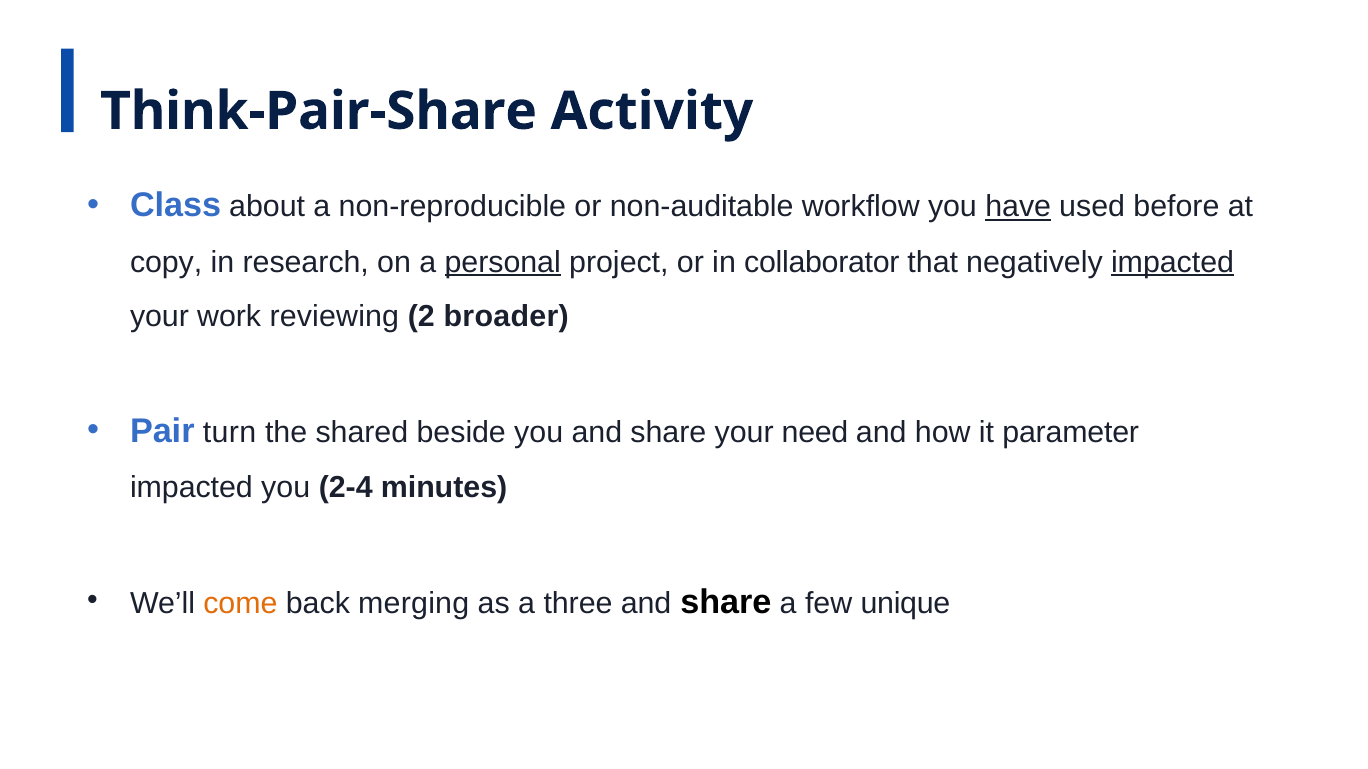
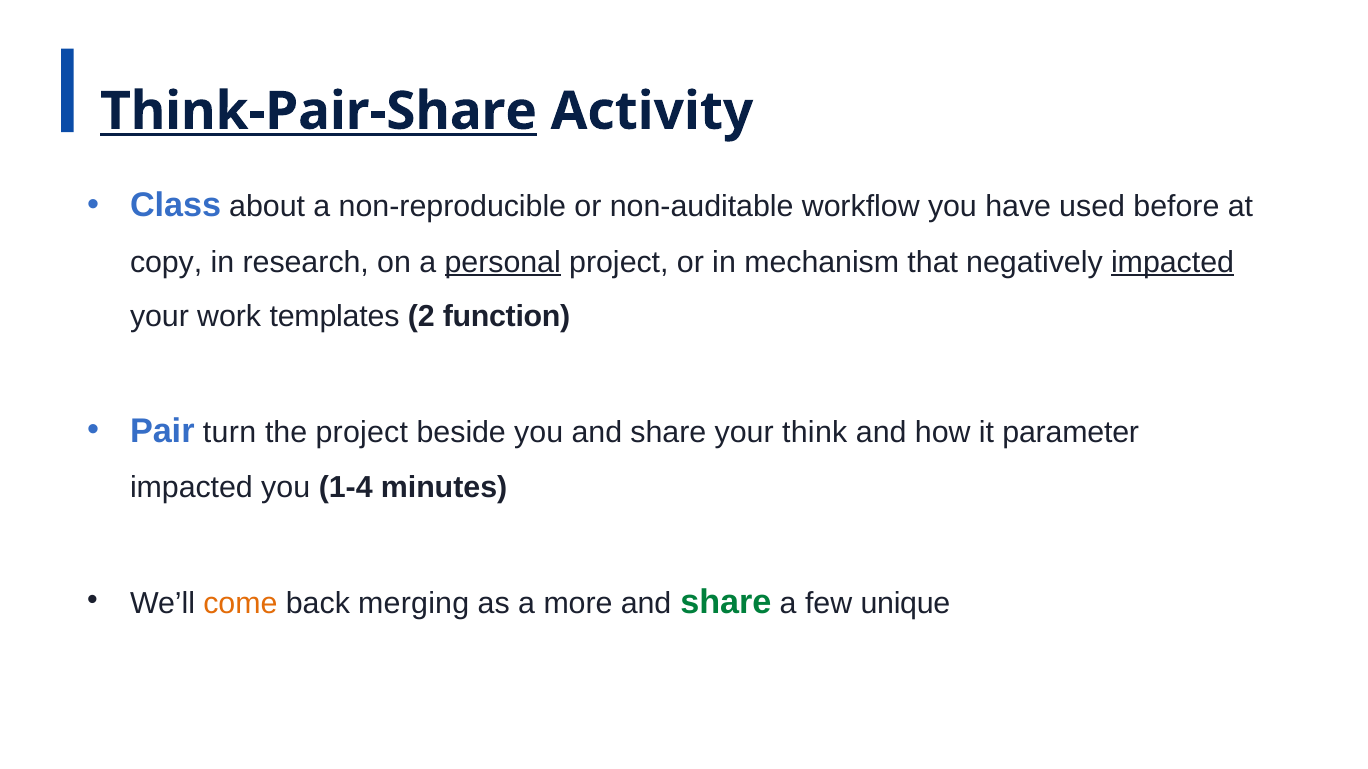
Think-Pair-Share underline: none -> present
have underline: present -> none
collaborator: collaborator -> mechanism
reviewing: reviewing -> templates
broader: broader -> function
the shared: shared -> project
need: need -> think
2-4: 2-4 -> 1-4
three: three -> more
share at (726, 602) colour: black -> green
